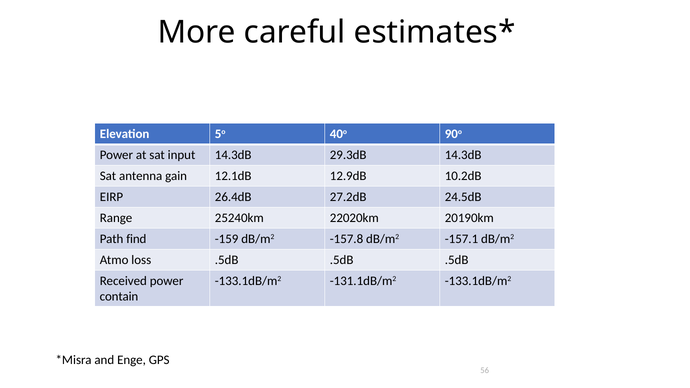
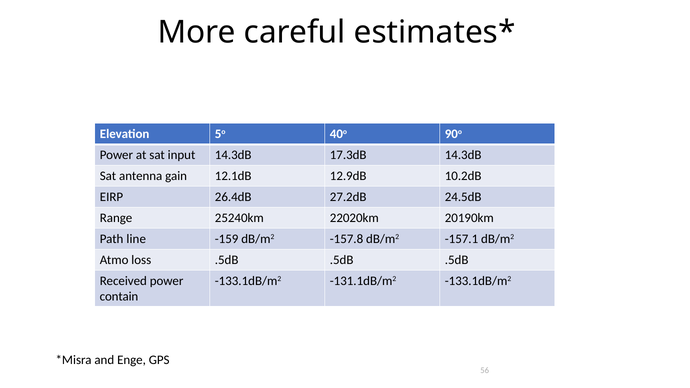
29.3dB: 29.3dB -> 17.3dB
find: find -> line
